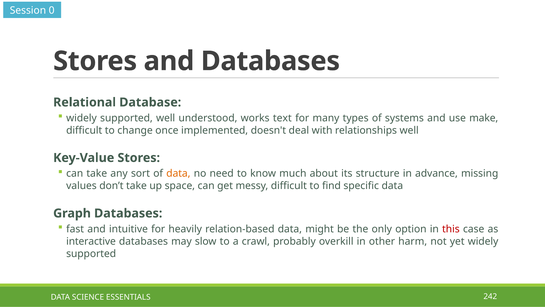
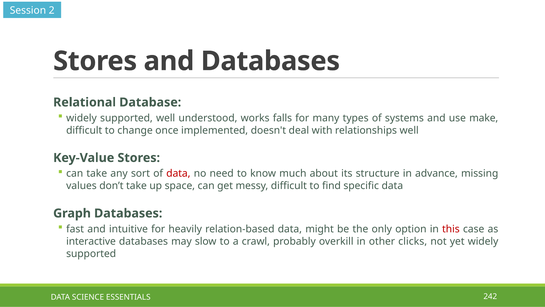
0: 0 -> 2
text: text -> falls
data at (178, 173) colour: orange -> red
harm: harm -> clicks
